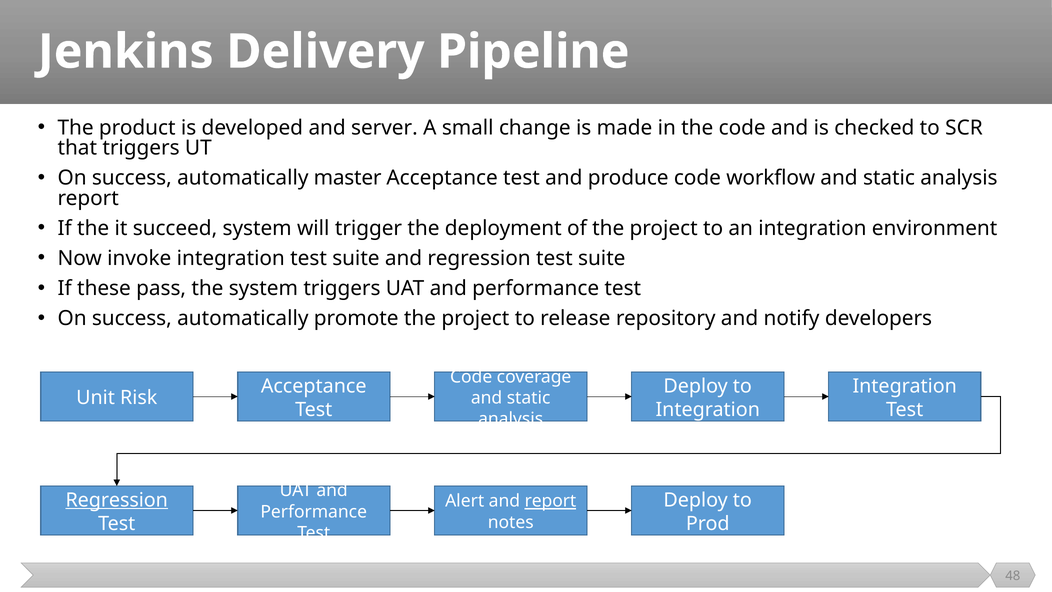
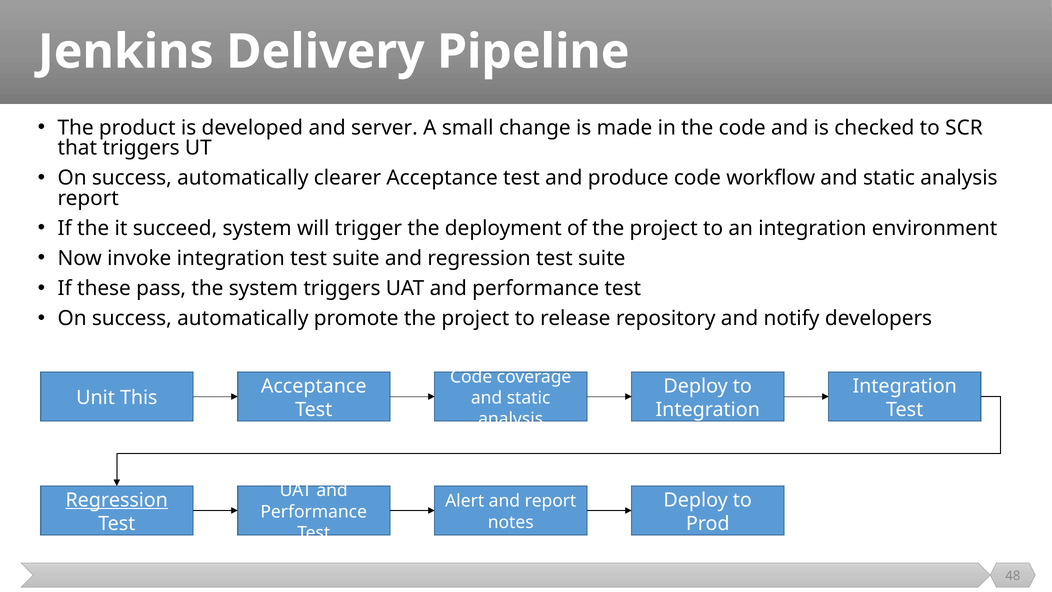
master: master -> clearer
Risk: Risk -> This
report at (550, 501) underline: present -> none
